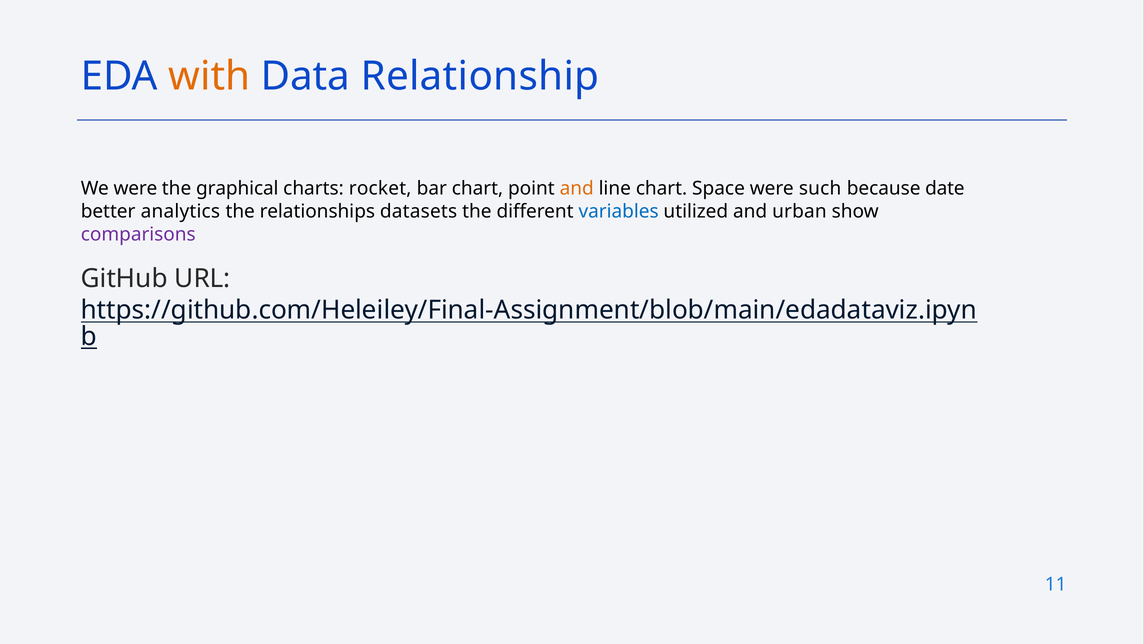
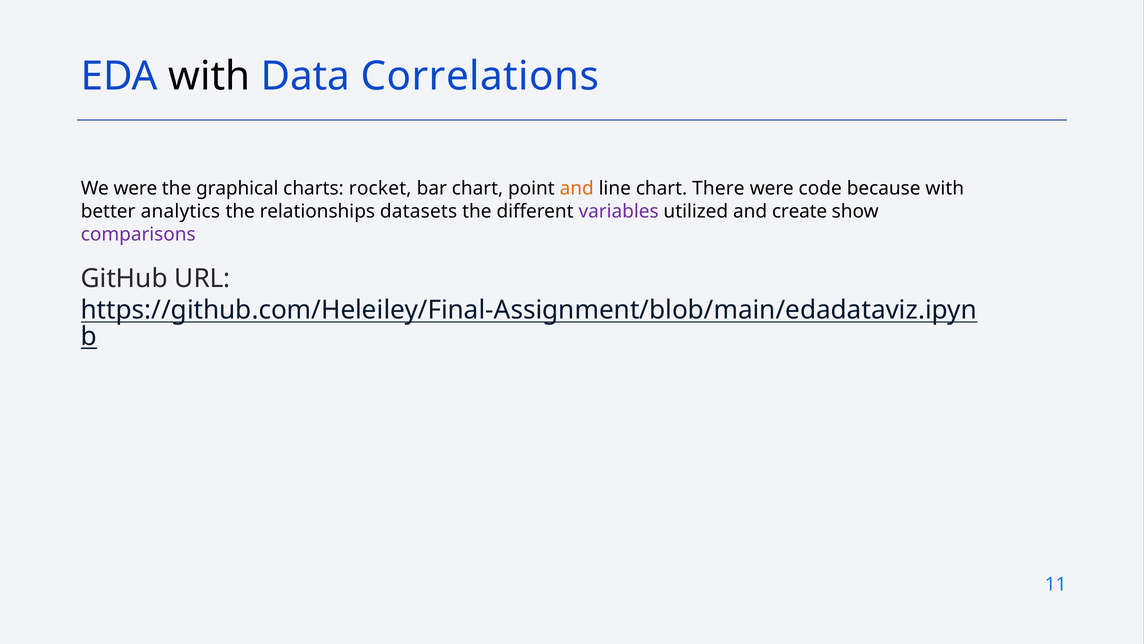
with at (209, 76) colour: orange -> black
Relationship: Relationship -> Correlations
Space: Space -> There
such: such -> code
because date: date -> with
variables colour: blue -> purple
urban: urban -> create
